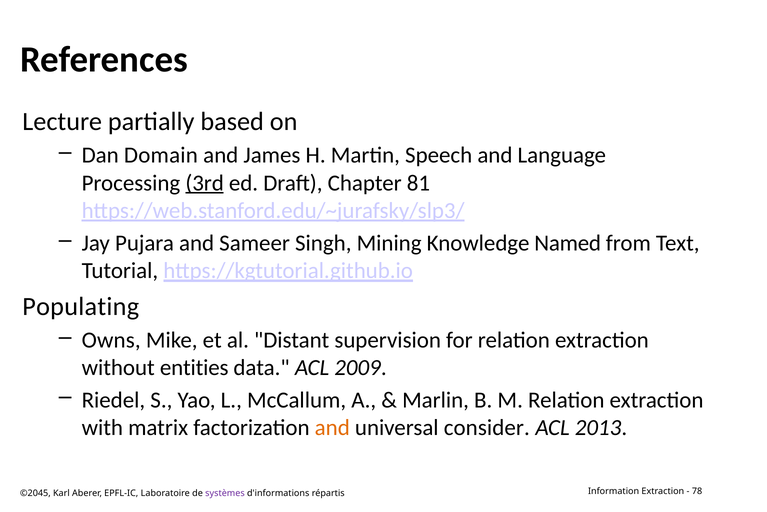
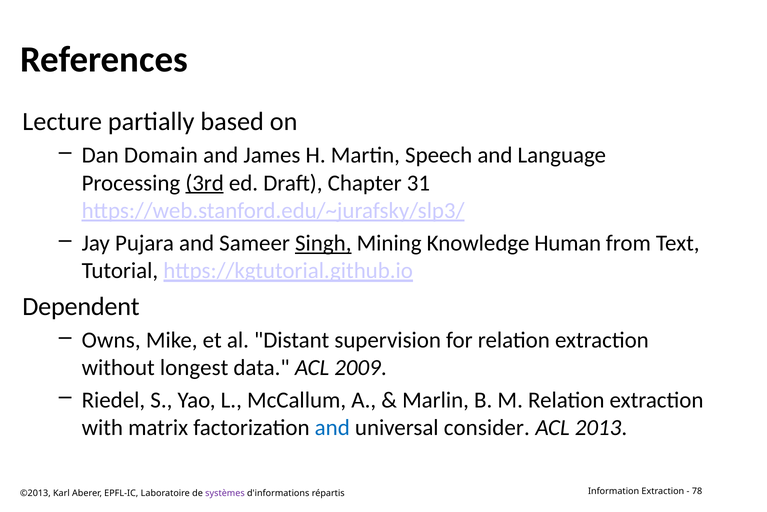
81: 81 -> 31
Singh underline: none -> present
Named: Named -> Human
Populating: Populating -> Dependent
entities: entities -> longest
and at (332, 427) colour: orange -> blue
©2045: ©2045 -> ©2013
